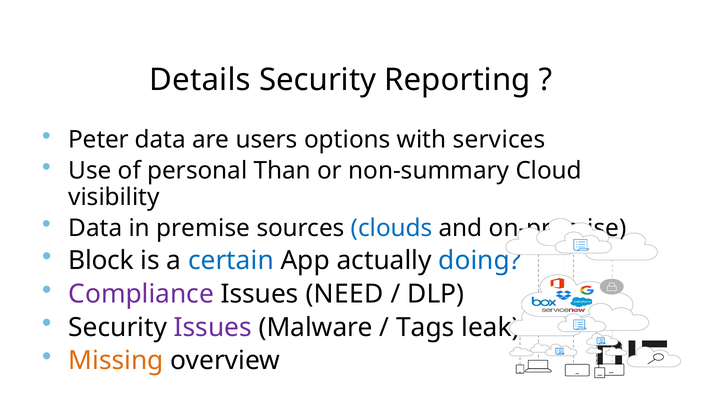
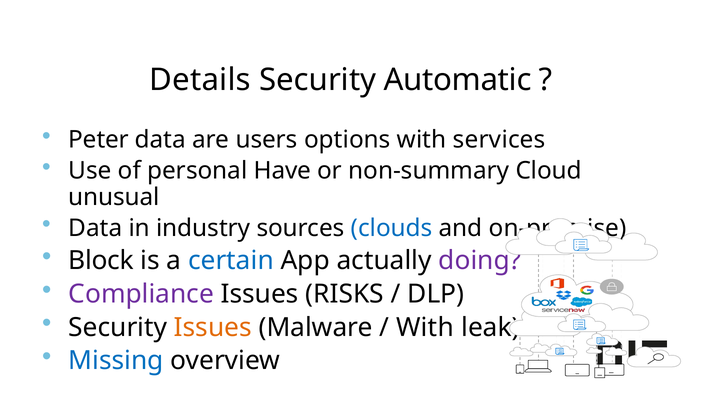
Reporting: Reporting -> Automatic
Than: Than -> Have
visibility: visibility -> unusual
premise: premise -> industry
doing colour: blue -> purple
NEED: NEED -> RISKS
Issues at (213, 327) colour: purple -> orange
Tags at (425, 327): Tags -> With
Missing colour: orange -> blue
